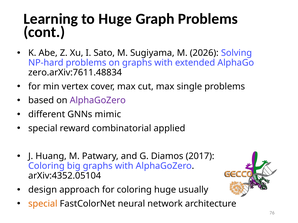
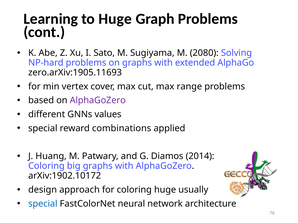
2026: 2026 -> 2080
zero.arXiv:7611.48834: zero.arXiv:7611.48834 -> zero.arXiv:1905.11693
single: single -> range
mimic: mimic -> values
combinatorial: combinatorial -> combinations
2017: 2017 -> 2014
arXiv:4352.05104: arXiv:4352.05104 -> arXiv:1902.10172
special at (43, 204) colour: orange -> blue
